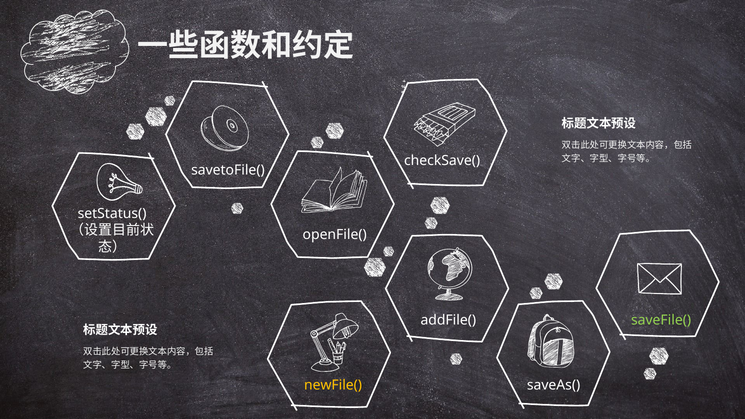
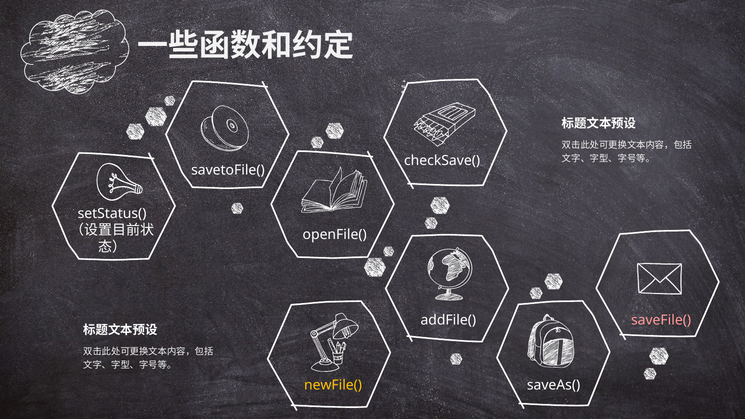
saveFile( colour: light green -> pink
